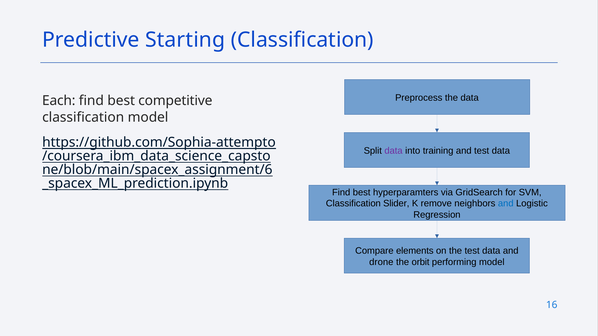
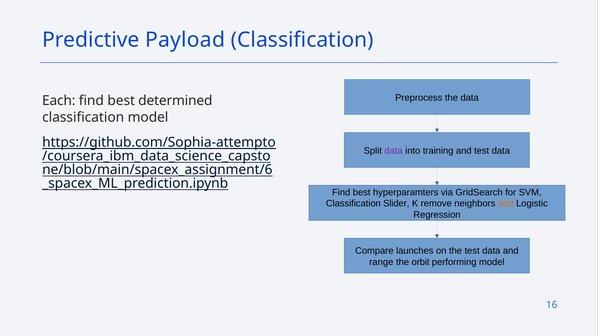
Starting: Starting -> Payload
competitive: competitive -> determined
and at (506, 204) colour: blue -> orange
elements: elements -> launches
drone: drone -> range
